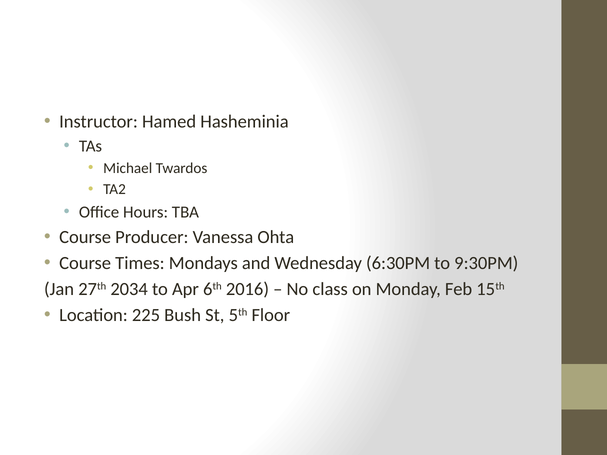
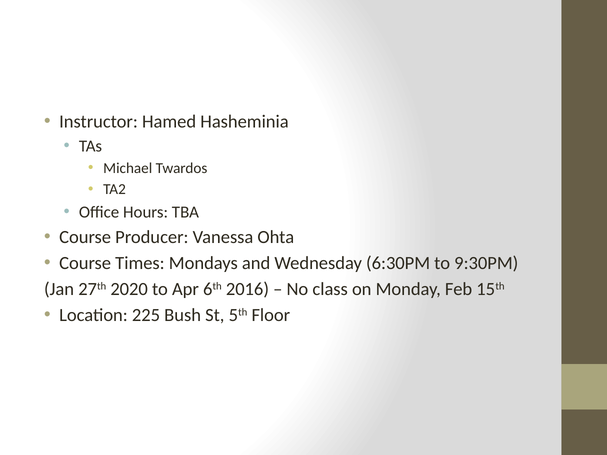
2034: 2034 -> 2020
